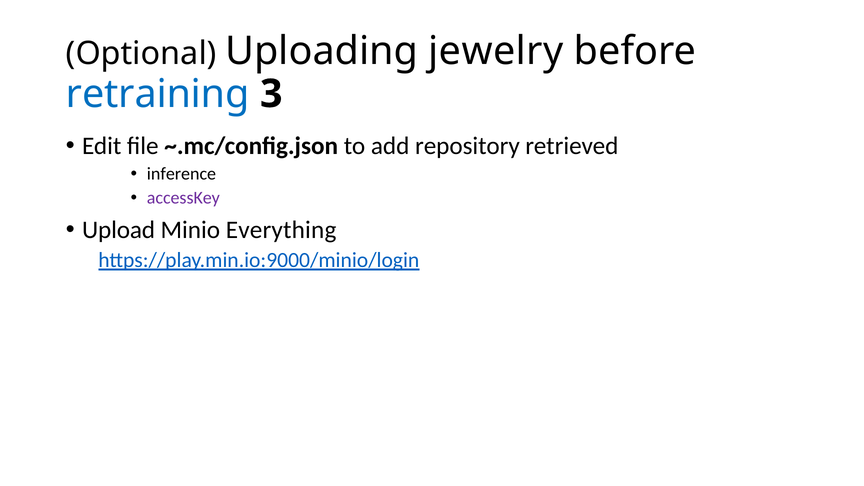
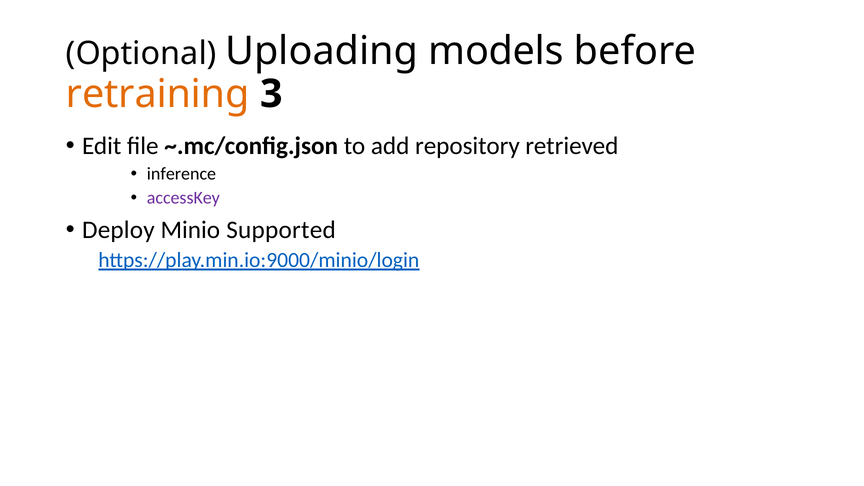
jewelry: jewelry -> models
retraining colour: blue -> orange
Upload: Upload -> Deploy
Everything: Everything -> Supported
